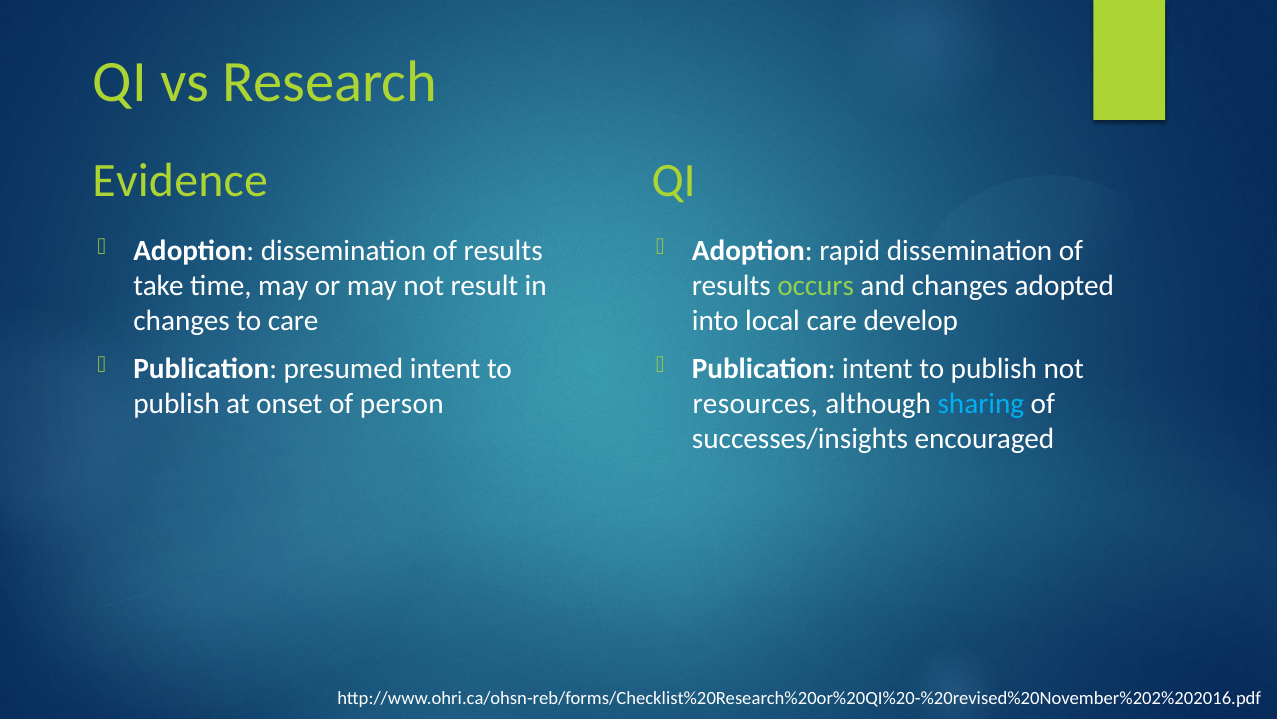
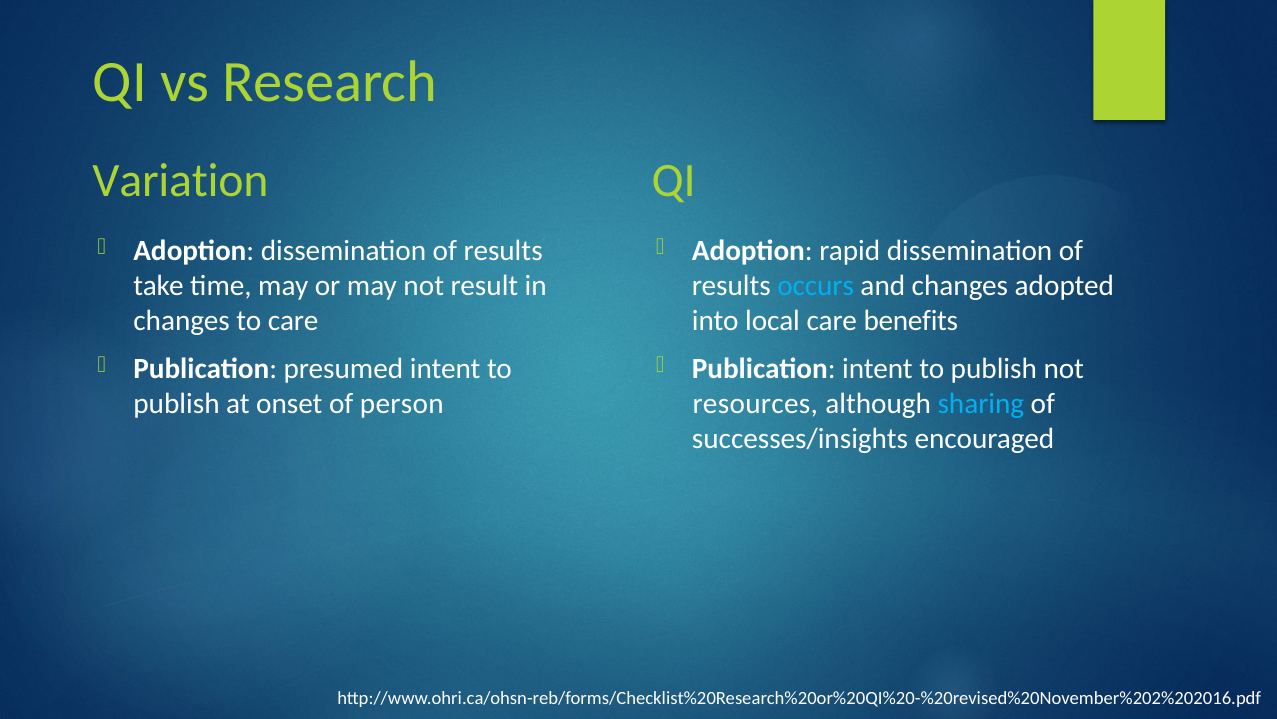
Evidence: Evidence -> Variation
occurs colour: light green -> light blue
develop: develop -> benefits
